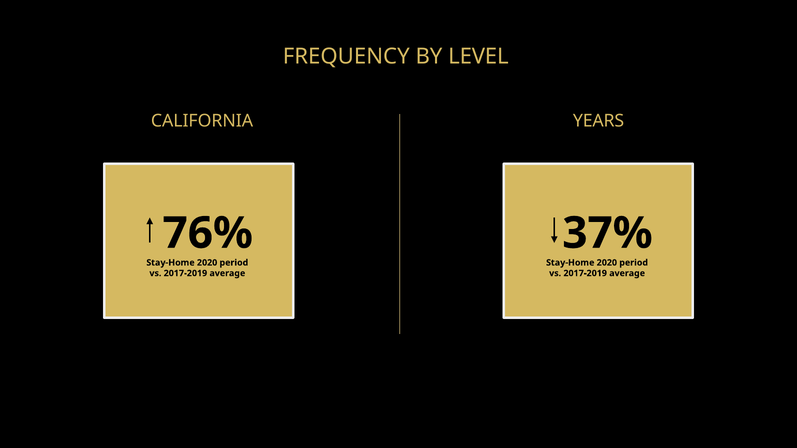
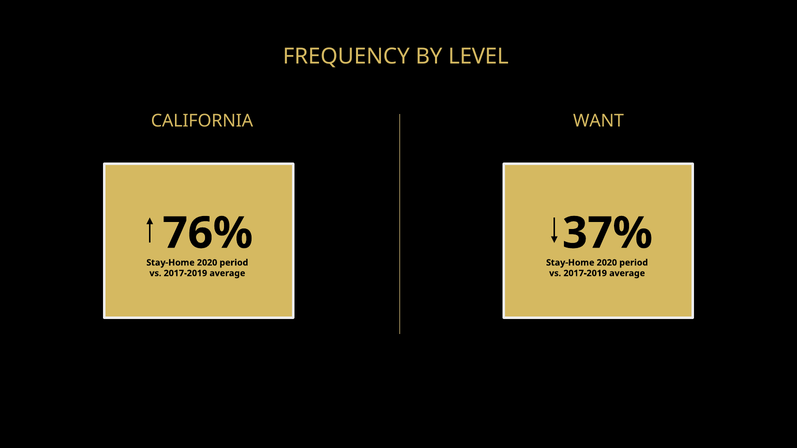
YEARS: YEARS -> WANT
